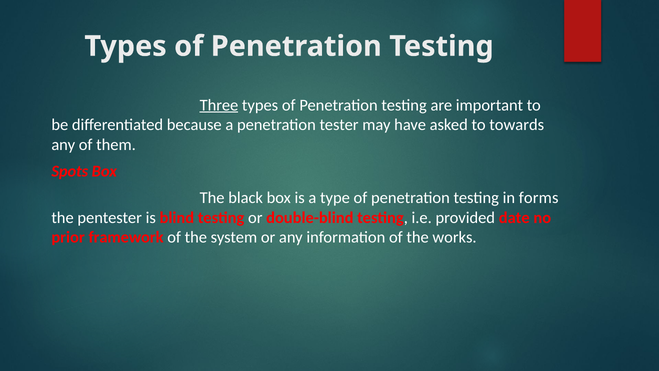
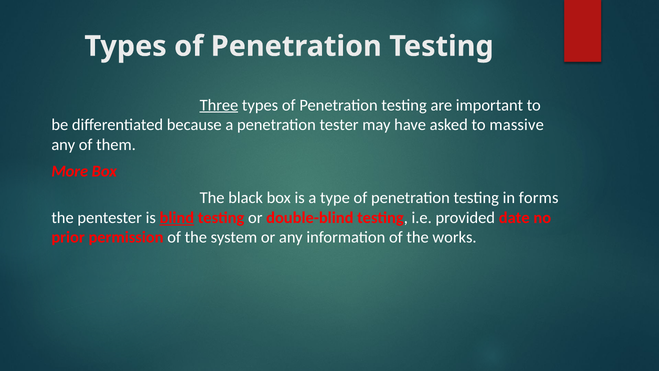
towards: towards -> massive
Spots: Spots -> More
blind underline: none -> present
framework: framework -> permission
